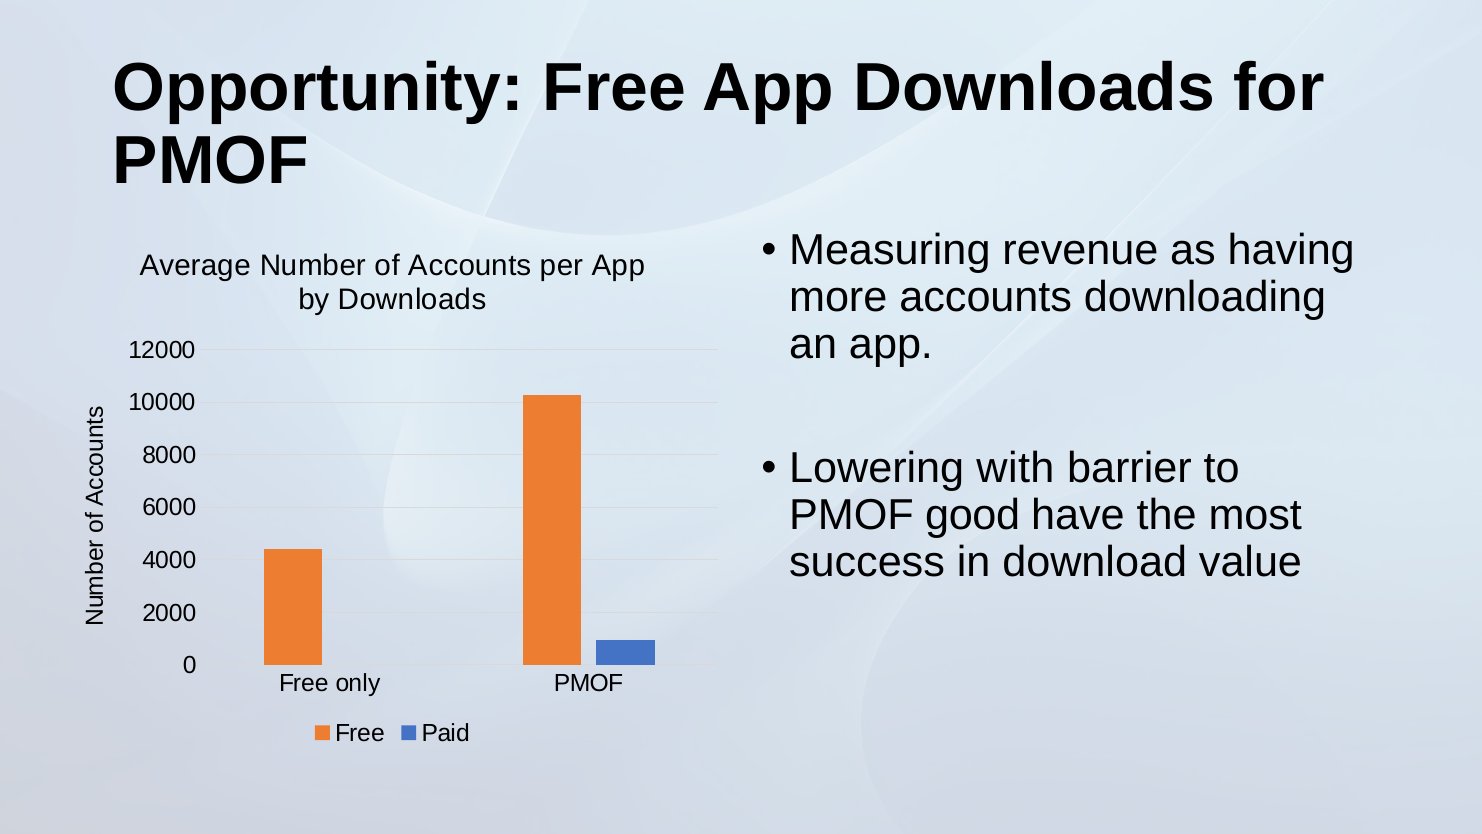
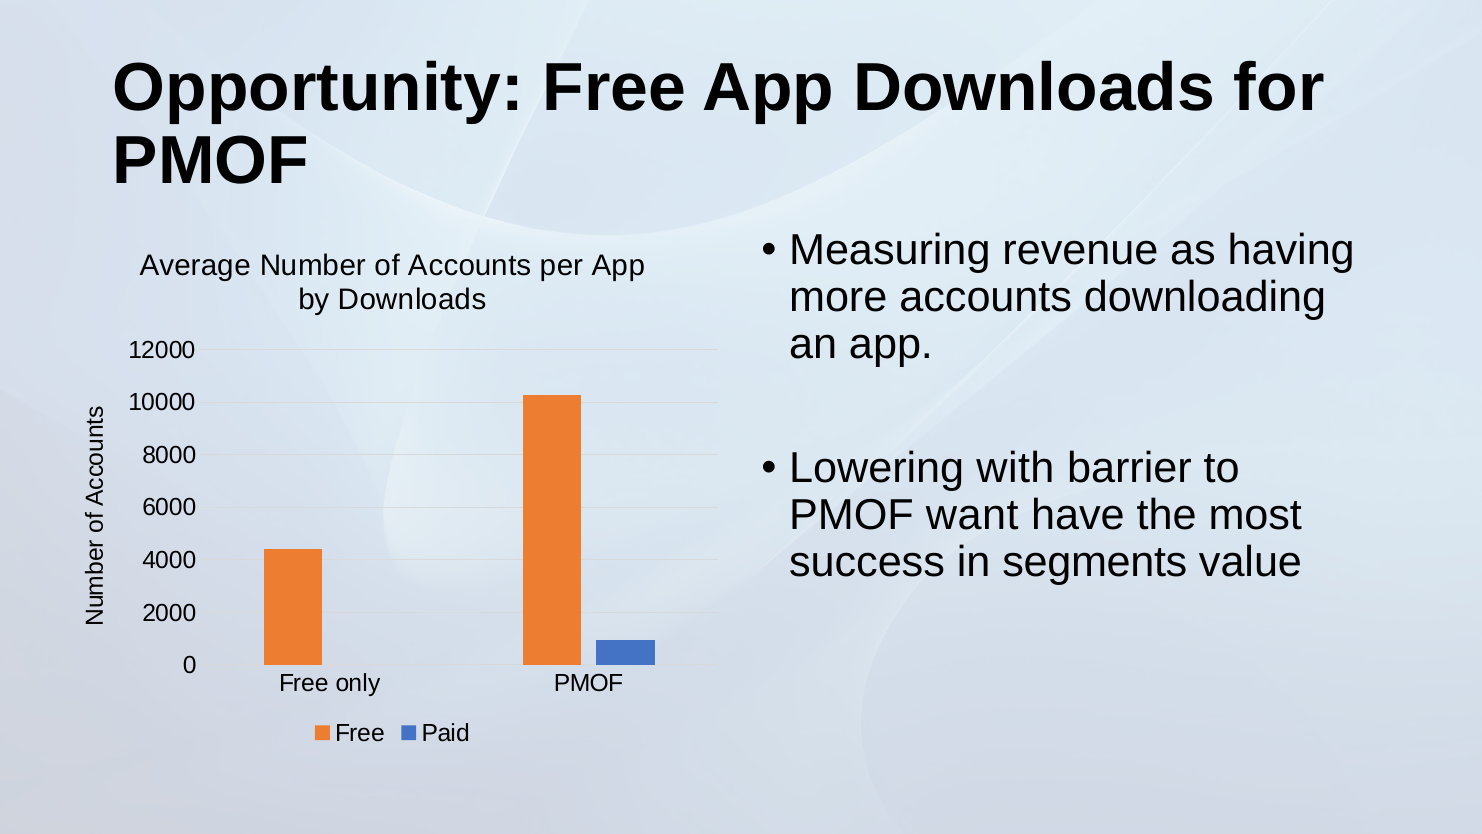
good: good -> want
download: download -> segments
